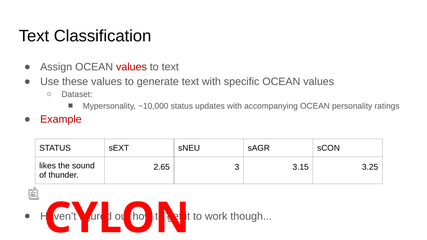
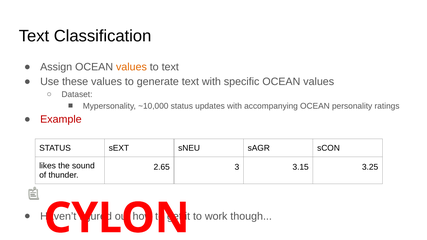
values at (131, 67) colour: red -> orange
